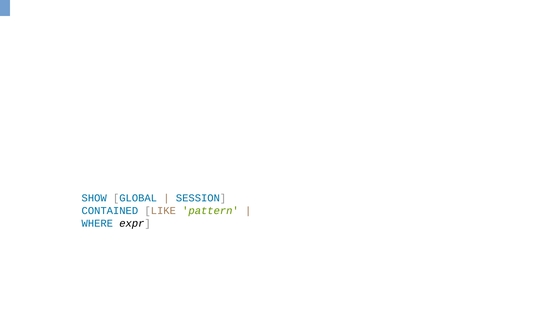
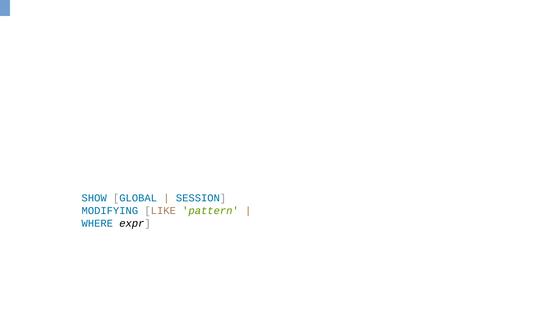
CONTAINED: CONTAINED -> MODIFYING
